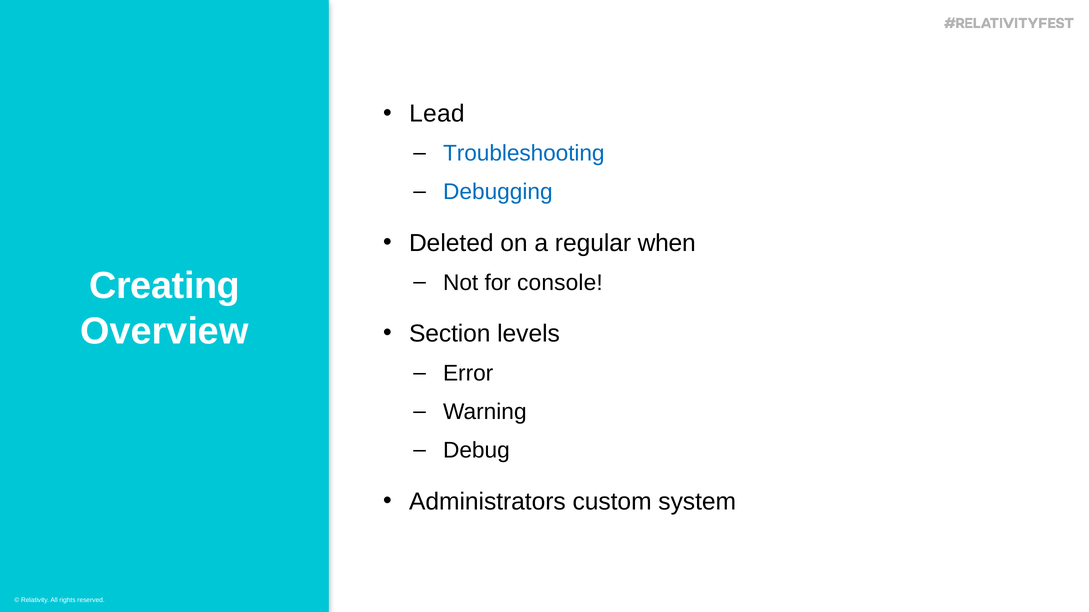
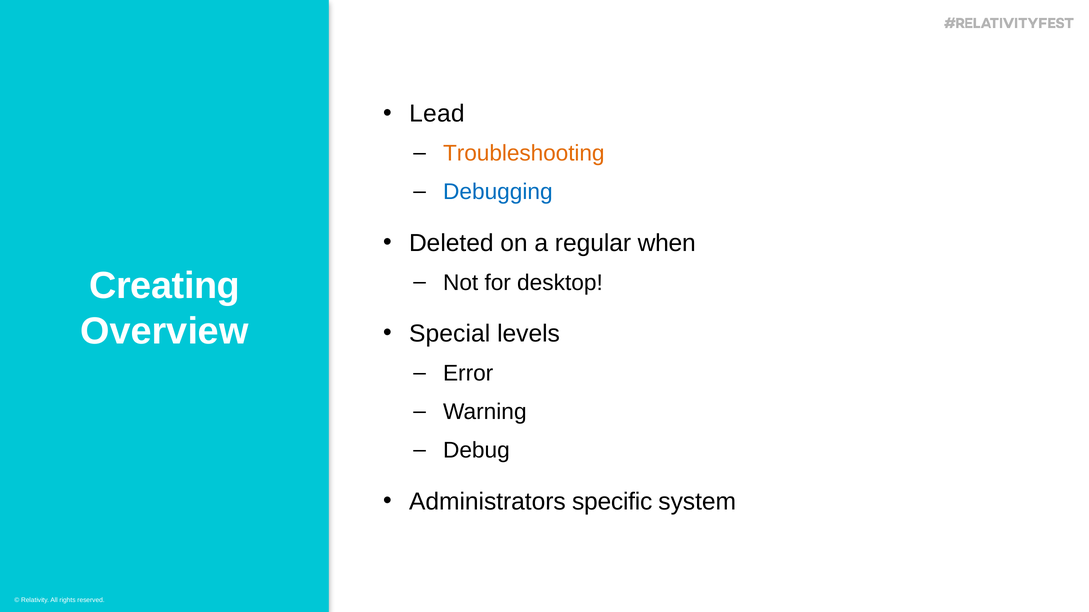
Troubleshooting colour: blue -> orange
console: console -> desktop
Section: Section -> Special
custom: custom -> specific
